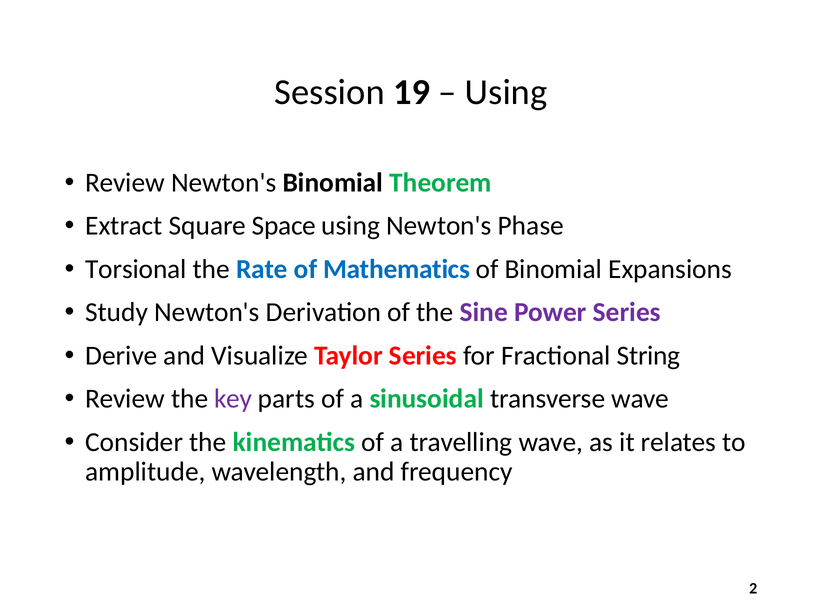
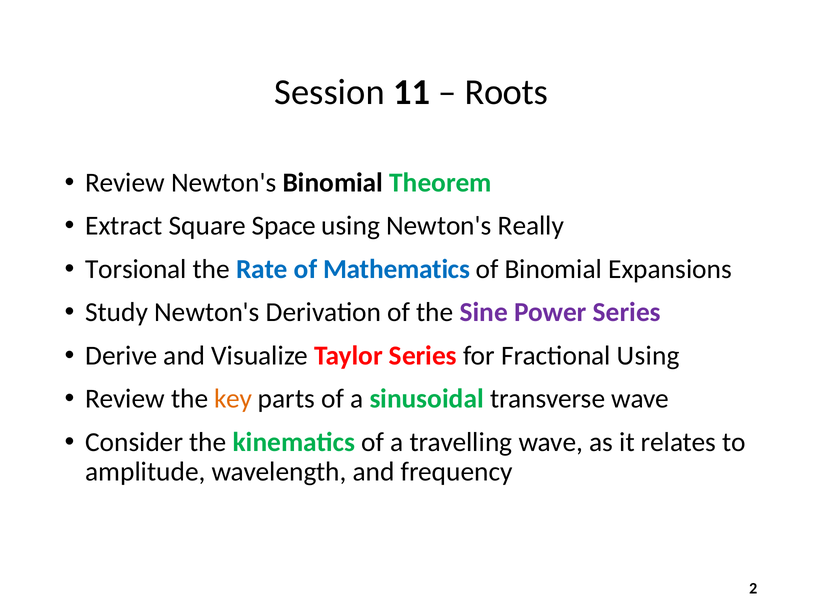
19: 19 -> 11
Using at (506, 92): Using -> Roots
Phase: Phase -> Really
Fractional String: String -> Using
key colour: purple -> orange
